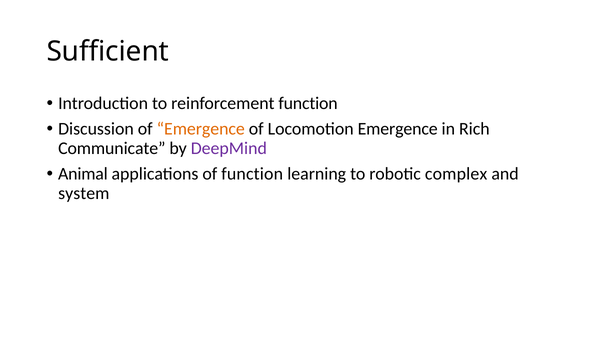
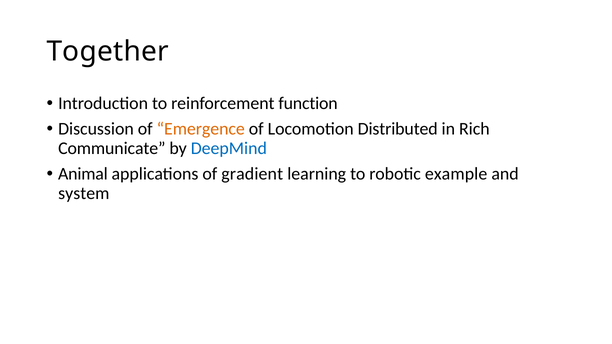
Sufficient: Sufficient -> Together
Locomotion Emergence: Emergence -> Distributed
DeepMind colour: purple -> blue
of function: function -> gradient
complex: complex -> example
